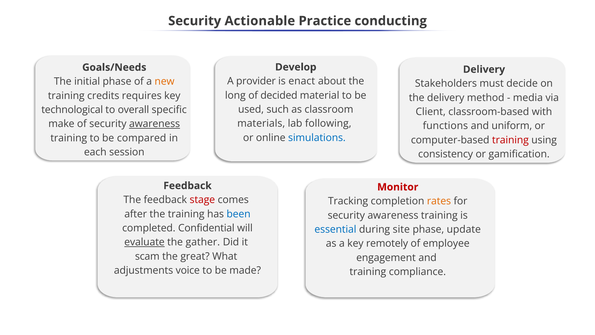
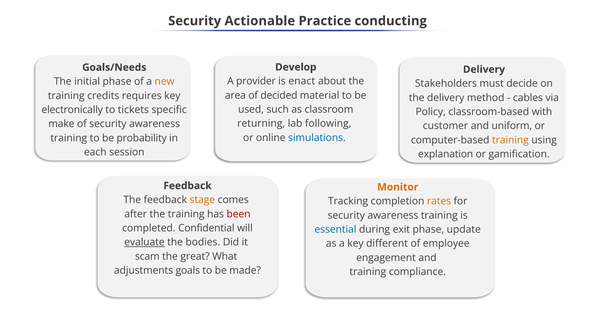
long: long -> area
media: media -> cables
technological: technological -> electronically
overall: overall -> tickets
Client: Client -> Policy
materials: materials -> returning
awareness at (155, 124) underline: present -> none
functions: functions -> customer
compared: compared -> probability
training at (510, 140) colour: red -> orange
consistency: consistency -> explanation
Monitor colour: red -> orange
stage colour: red -> orange
been colour: blue -> red
site: site -> exit
gather: gather -> bodies
remotely: remotely -> different
voice: voice -> goals
